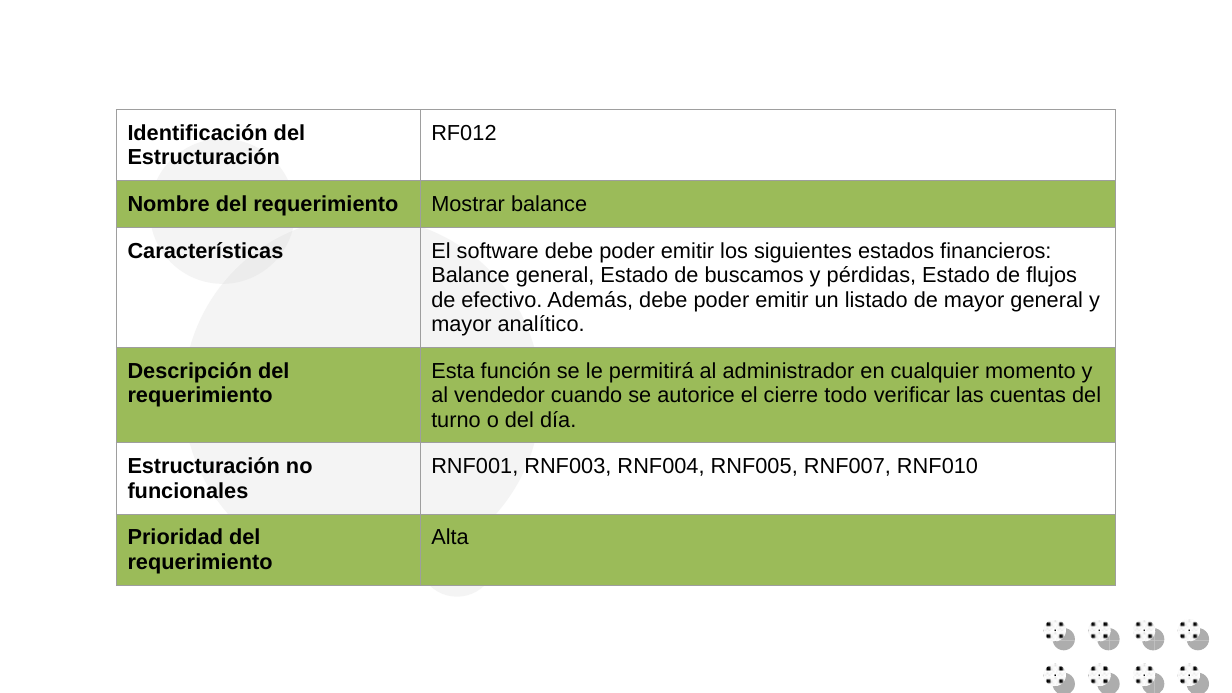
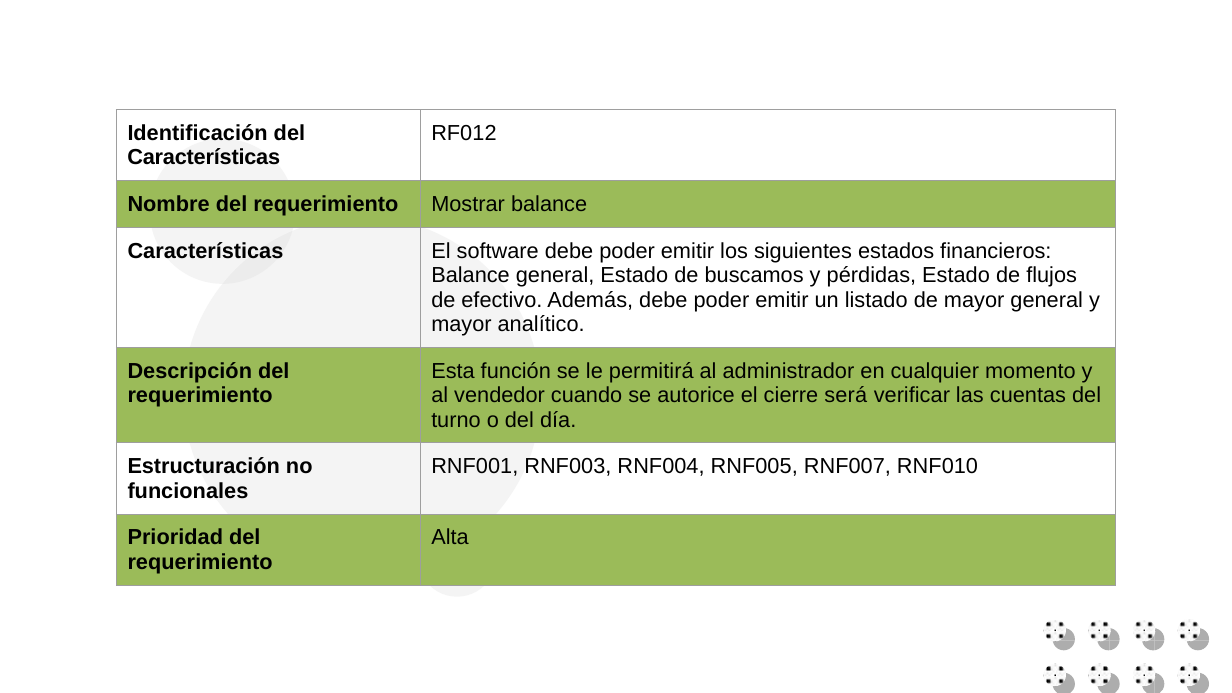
Estructuración at (204, 158): Estructuración -> Características
todo: todo -> será
